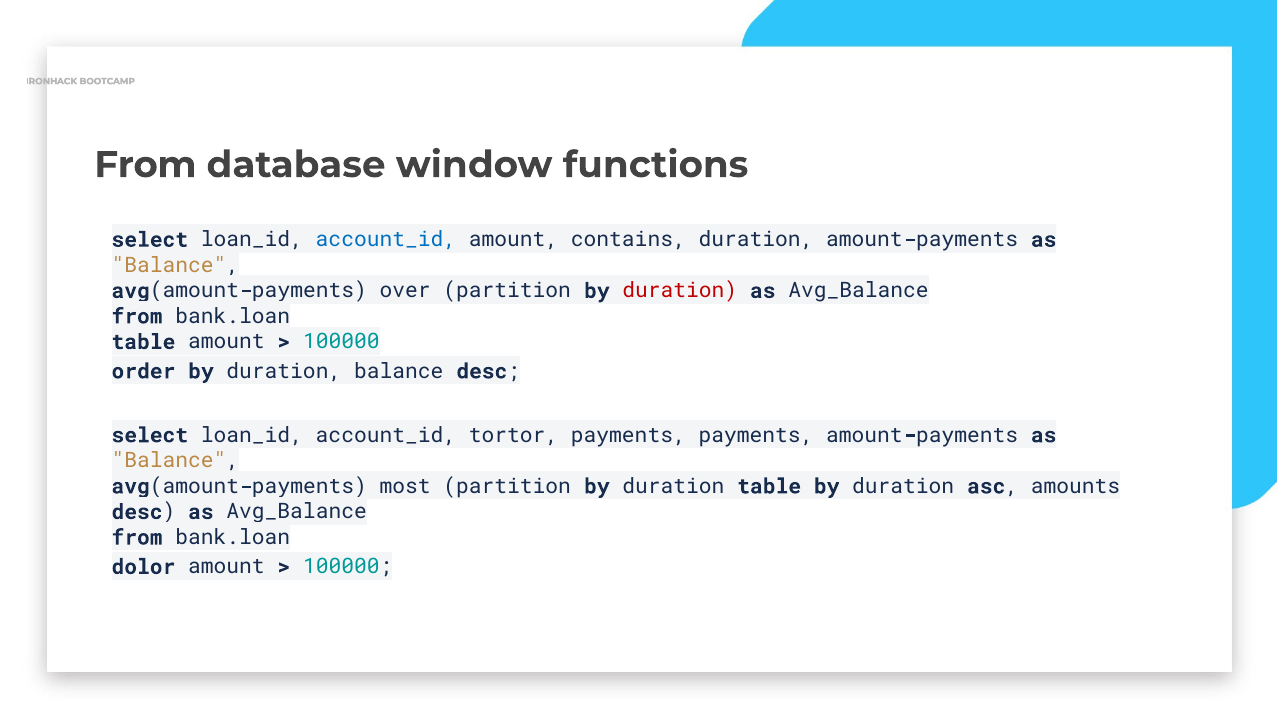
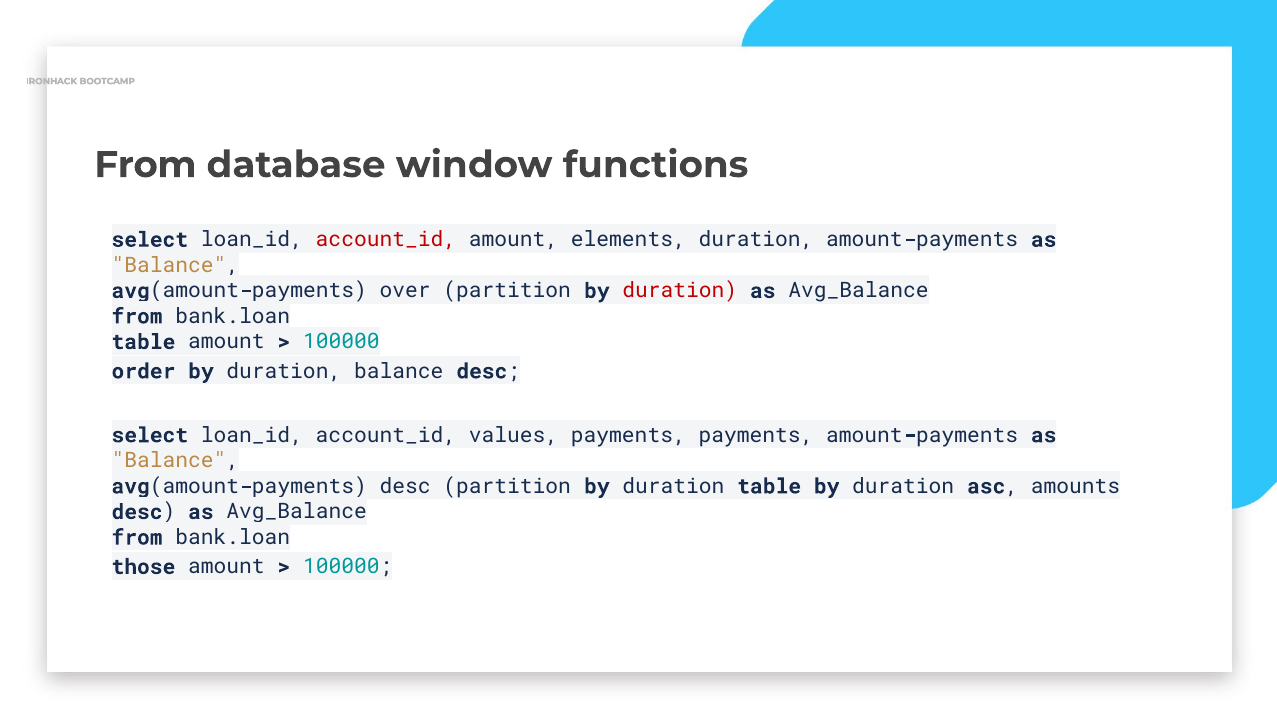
account_id at (386, 239) colour: blue -> red
contains: contains -> elements
tortor: tortor -> values
most at (405, 486): most -> desc
dolor: dolor -> those
